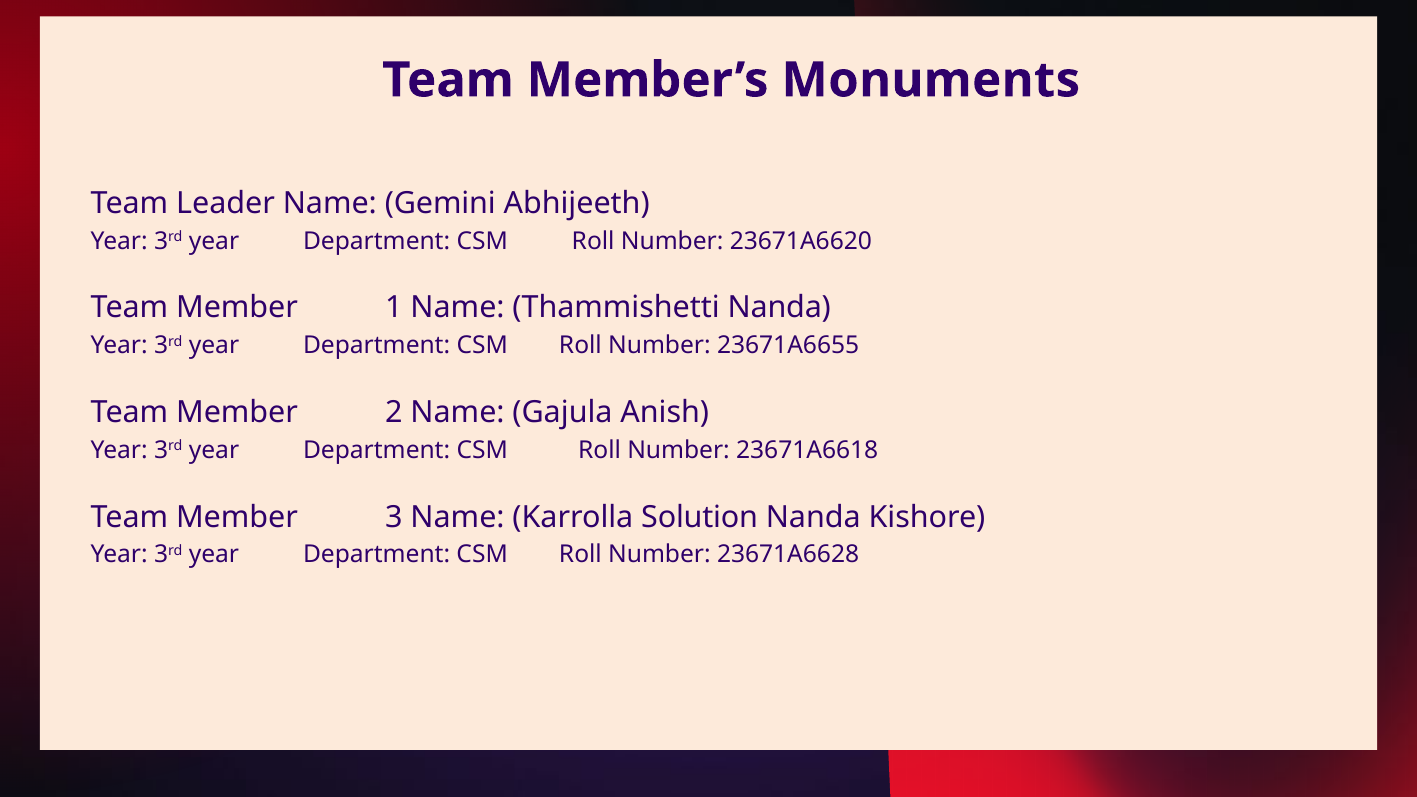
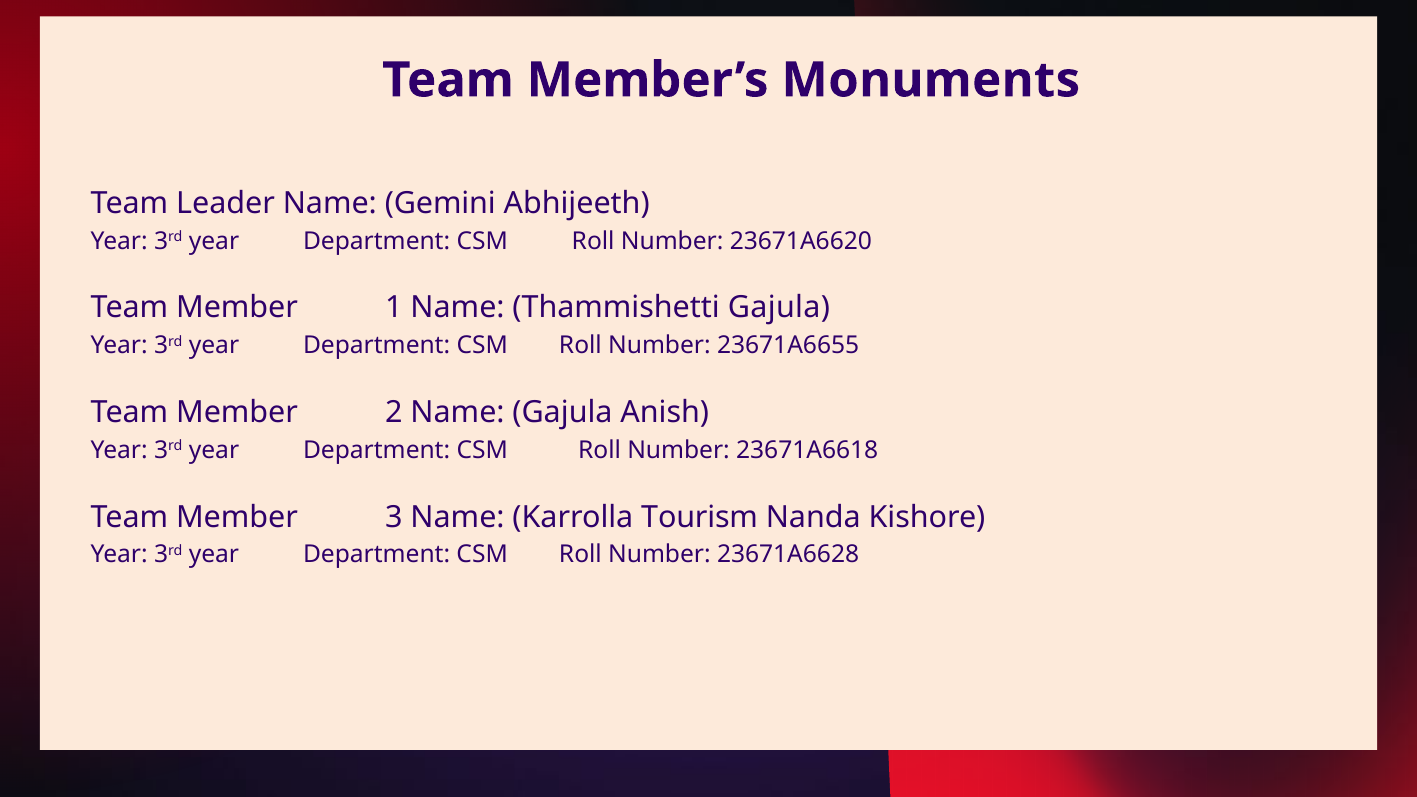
Thammishetti Nanda: Nanda -> Gajula
Solution: Solution -> Tourism
